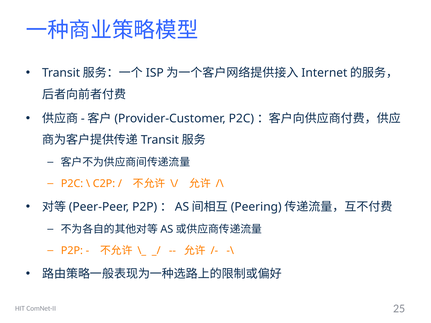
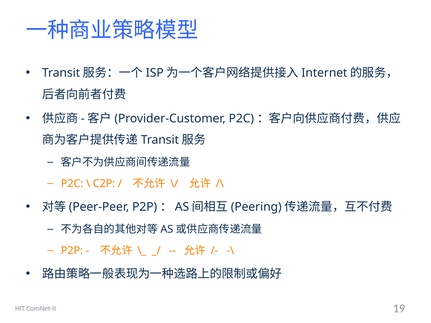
25: 25 -> 19
